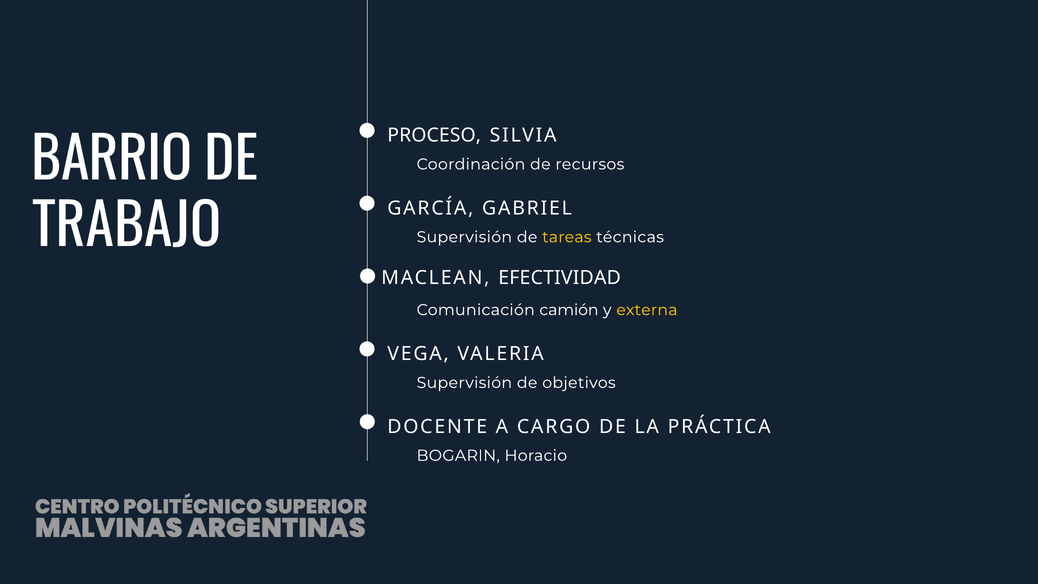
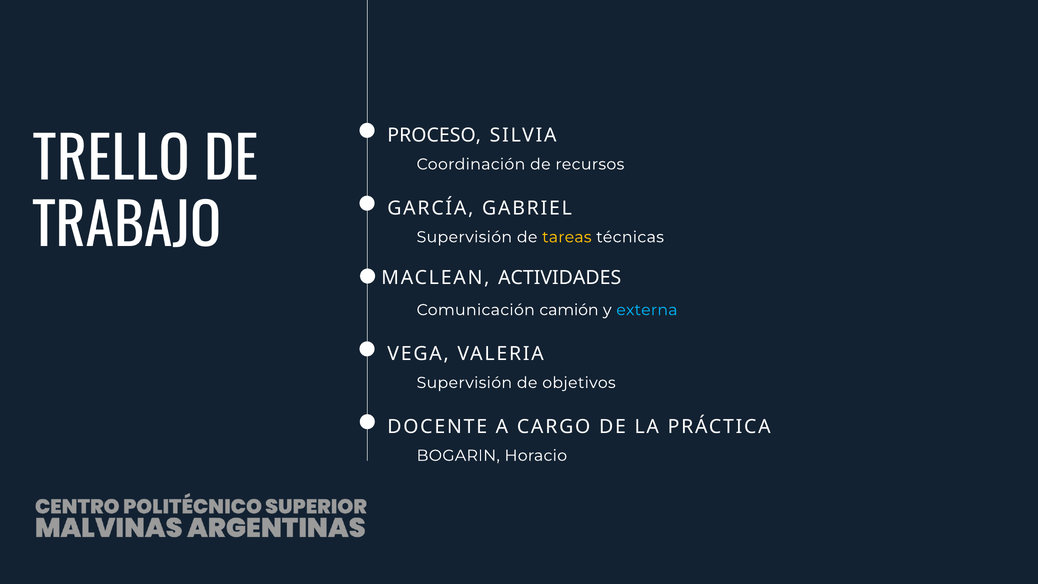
BARRIO: BARRIO -> TRELLO
EFECTIVIDAD: EFECTIVIDAD -> ACTIVIDADES
externa colour: yellow -> light blue
